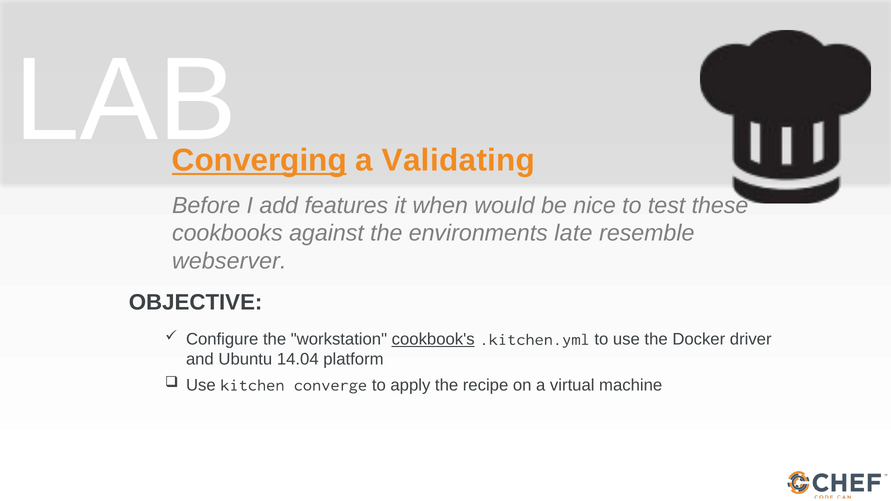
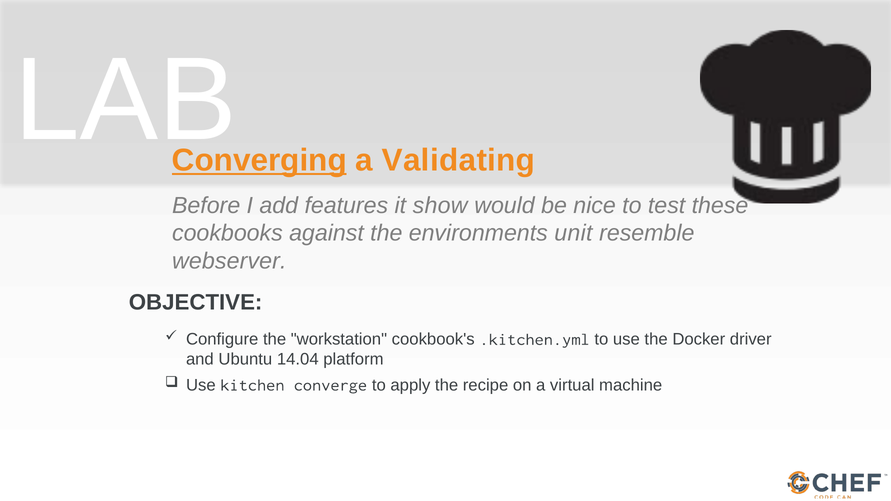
when: when -> show
late: late -> unit
cookbook's underline: present -> none
